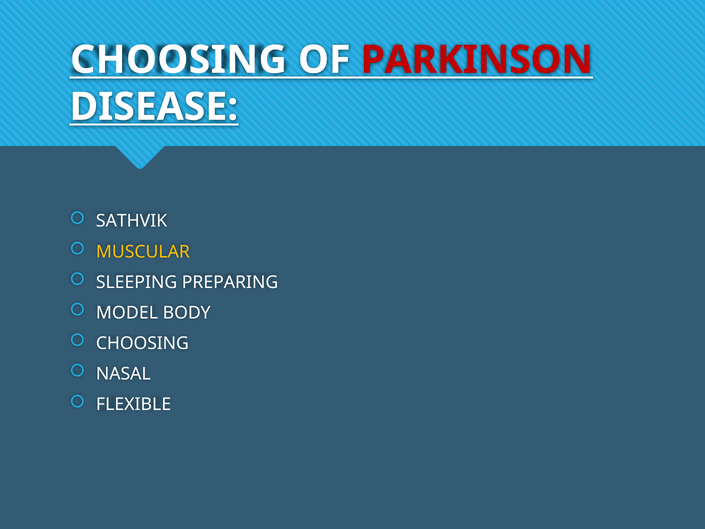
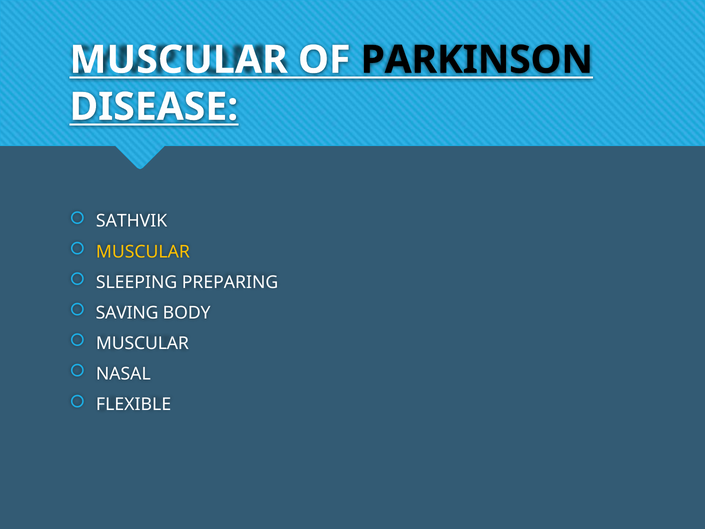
CHOOSING at (179, 60): CHOOSING -> MUSCULAR
PARKINSON colour: red -> black
MODEL: MODEL -> SAVING
CHOOSING at (142, 343): CHOOSING -> MUSCULAR
